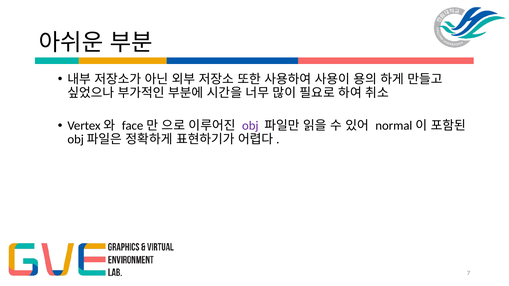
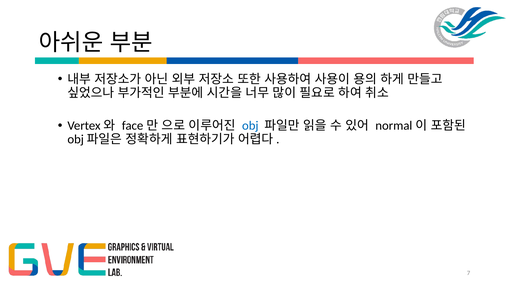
obj colour: purple -> blue
